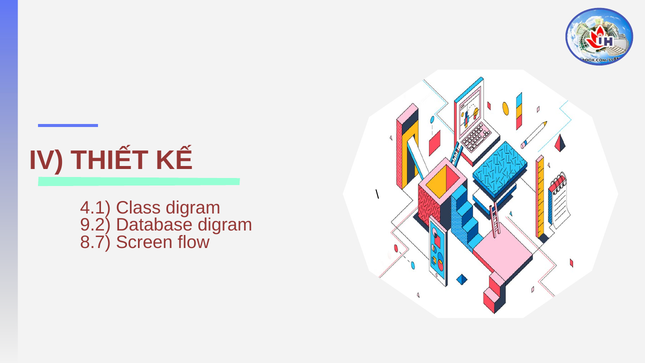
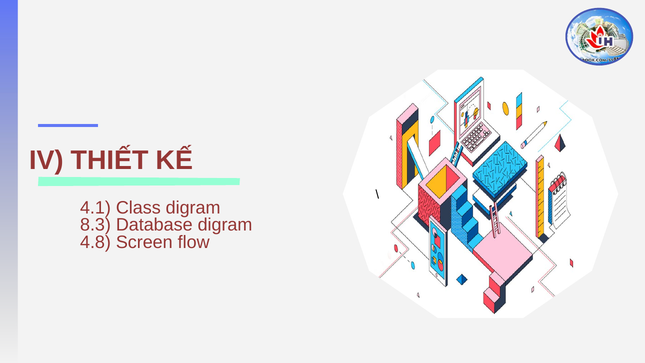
9.2: 9.2 -> 8.3
8.7: 8.7 -> 4.8
